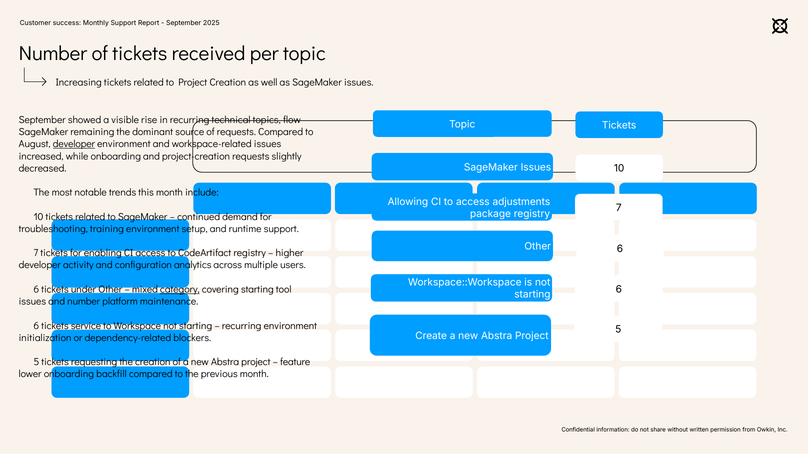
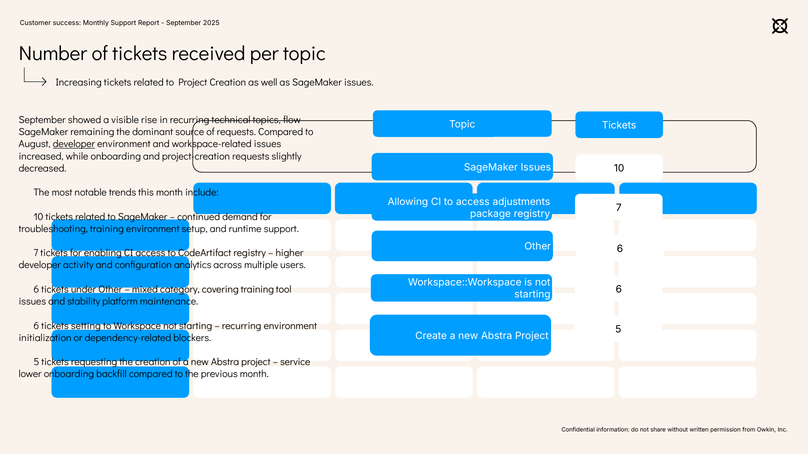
category underline: present -> none
covering starting: starting -> training
and number: number -> stability
service: service -> setting
feature: feature -> service
